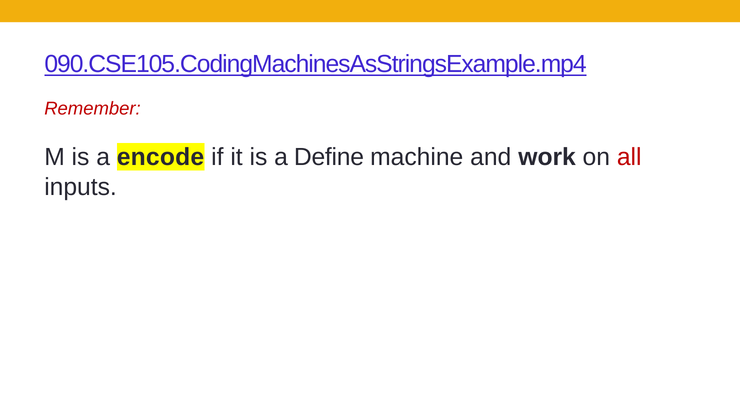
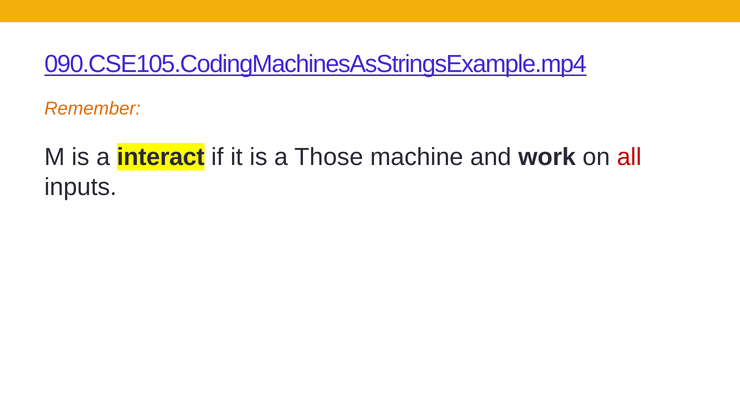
Remember colour: red -> orange
encode: encode -> interact
Define: Define -> Those
